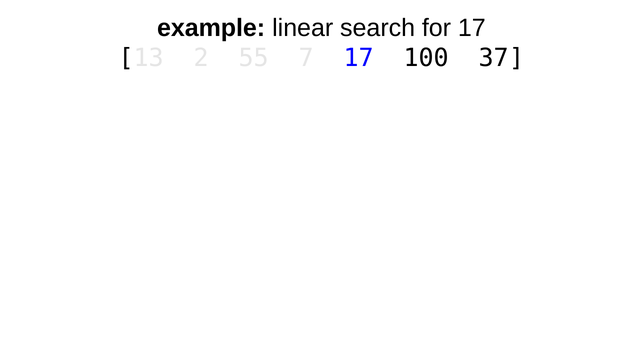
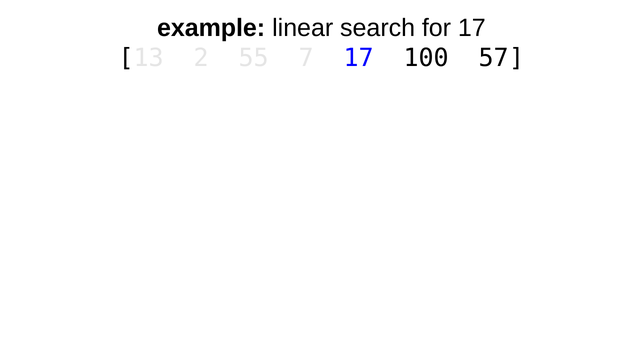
37: 37 -> 57
